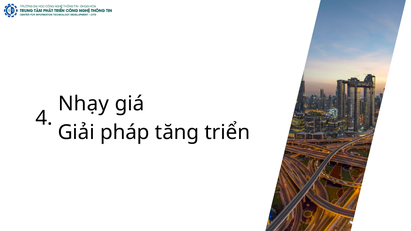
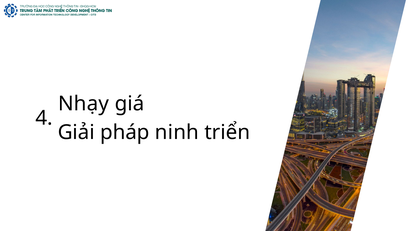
tăng: tăng -> ninh
